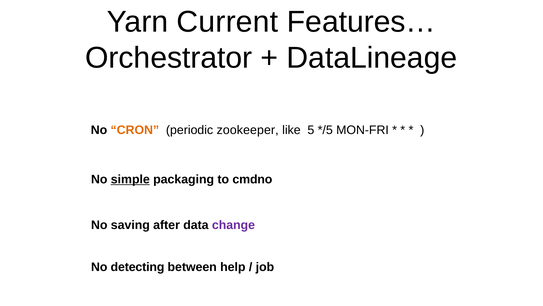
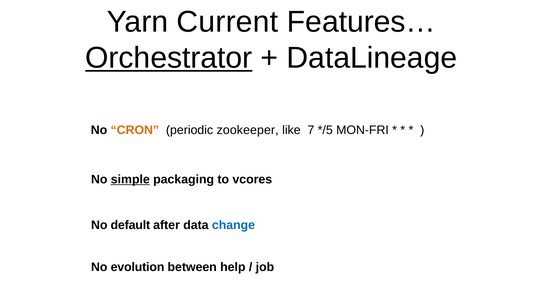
Orchestrator underline: none -> present
5: 5 -> 7
cmdno: cmdno -> vcores
saving: saving -> default
change colour: purple -> blue
detecting: detecting -> evolution
